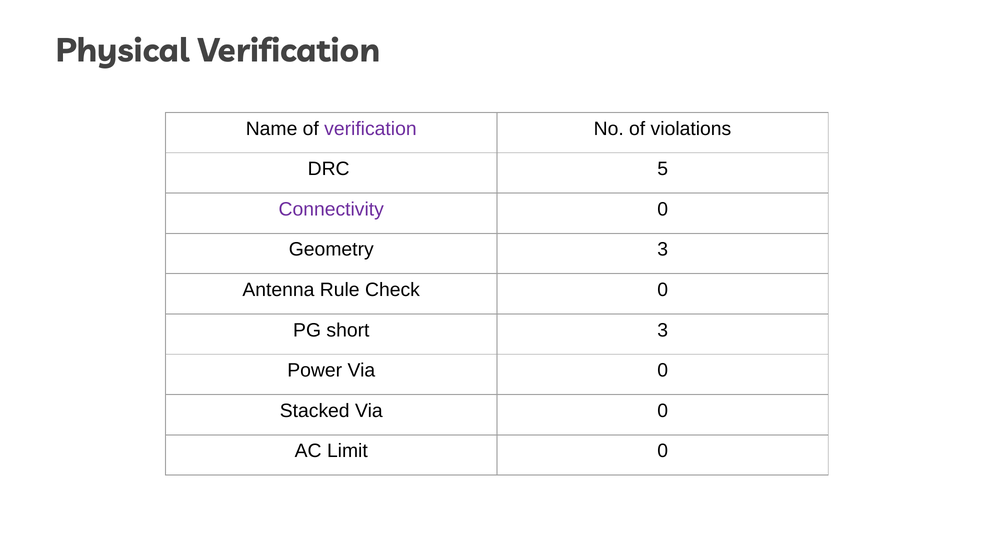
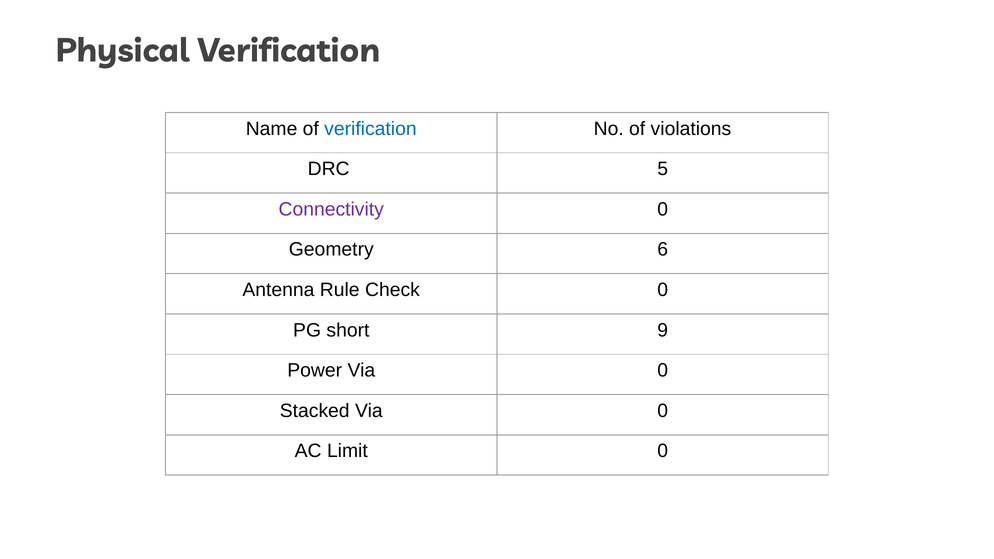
verification at (370, 129) colour: purple -> blue
Geometry 3: 3 -> 6
short 3: 3 -> 9
